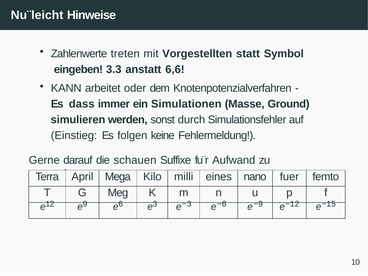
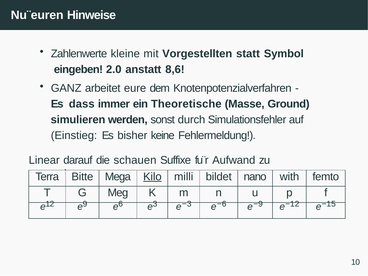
Nu¨leicht: Nu¨leicht -> Nu¨euren
treten: treten -> kleine
3.3: 3.3 -> 2.0
6,6: 6,6 -> 8,6
KANN: KANN -> GANZ
oder: oder -> eure
Simulationen: Simulationen -> Theoretische
folgen: folgen -> bisher
Gerne: Gerne -> Linear
April: April -> Bitte
Kilo underline: none -> present
eines: eines -> bildet
fuer: fuer -> with
